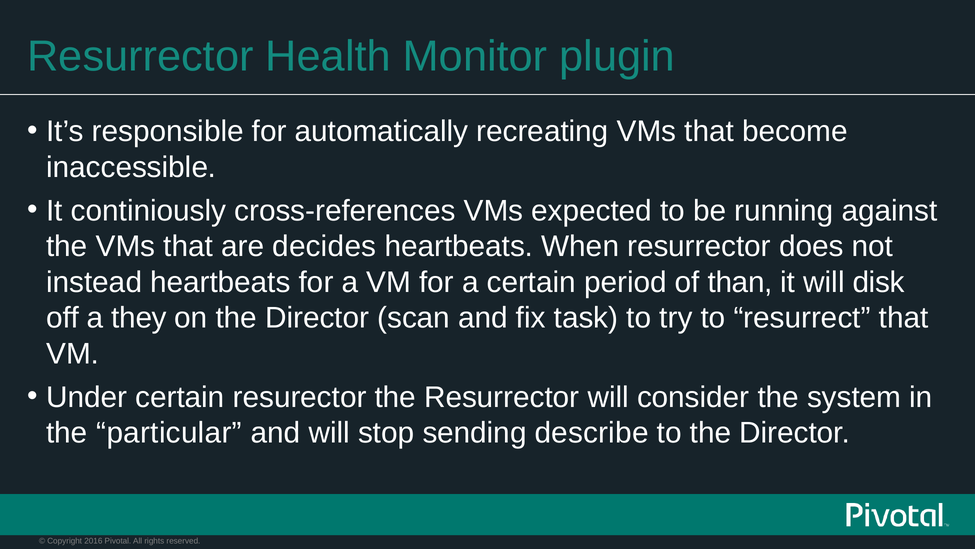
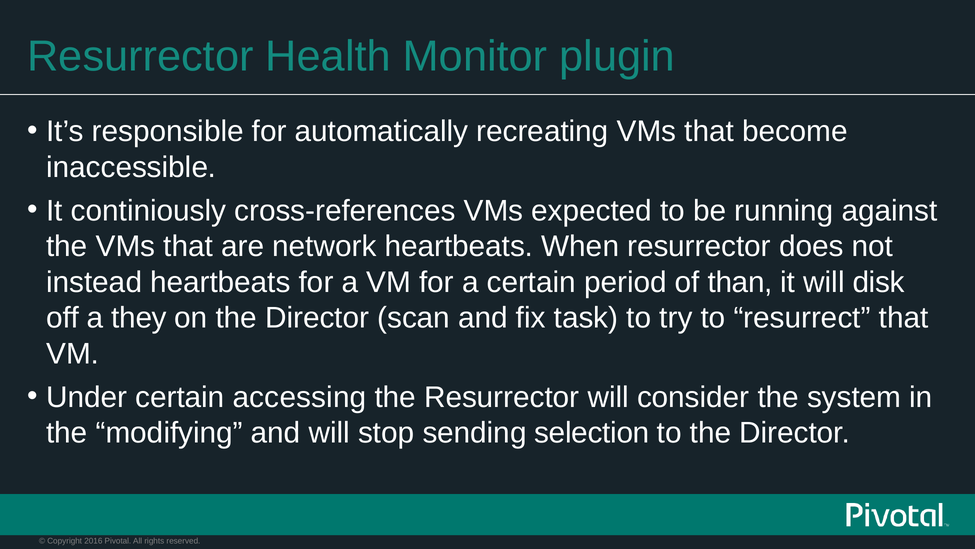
decides: decides -> network
resurector: resurector -> accessing
particular: particular -> modifying
describe: describe -> selection
